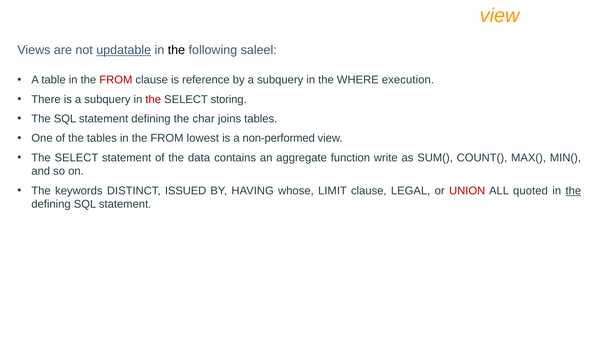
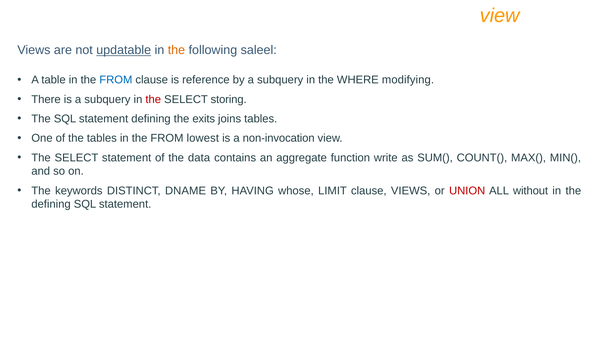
the at (176, 50) colour: black -> orange
FROM at (116, 80) colour: red -> blue
execution: execution -> modifying
char: char -> exits
non-performed: non-performed -> non-invocation
ISSUED: ISSUED -> DNAME
clause LEGAL: LEGAL -> VIEWS
quoted: quoted -> without
the at (573, 191) underline: present -> none
